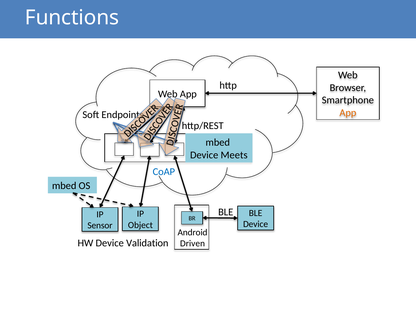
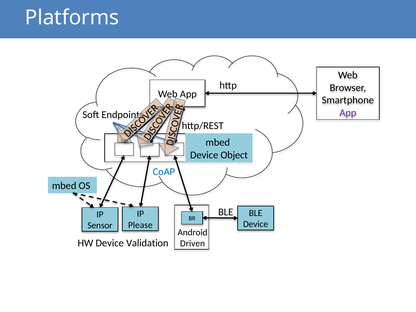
Functions: Functions -> Platforms
App at (348, 113) colour: orange -> purple
Meets: Meets -> Object
Object: Object -> Please
